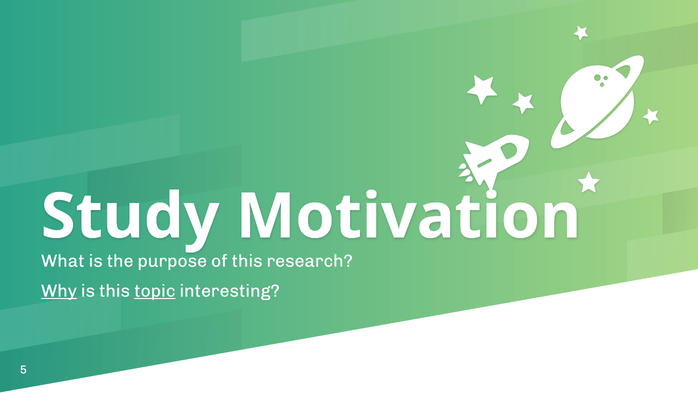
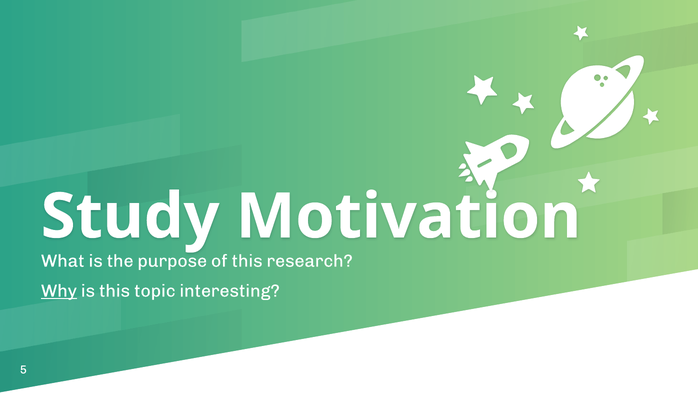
topic underline: present -> none
